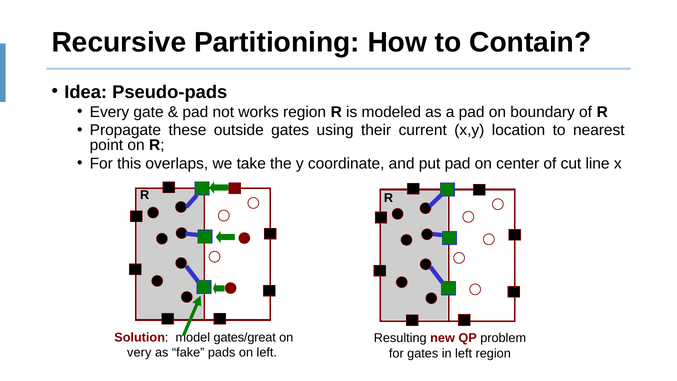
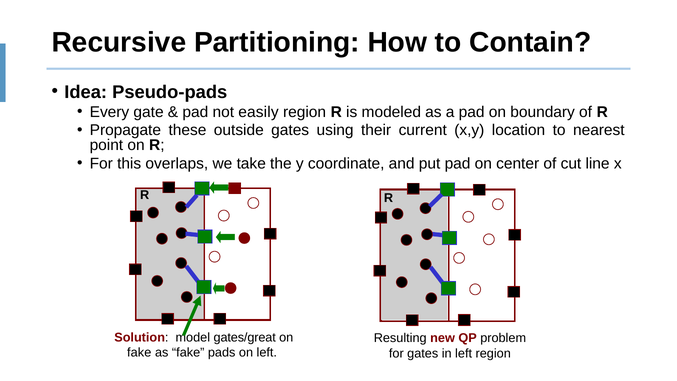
works: works -> easily
very at (139, 352): very -> fake
